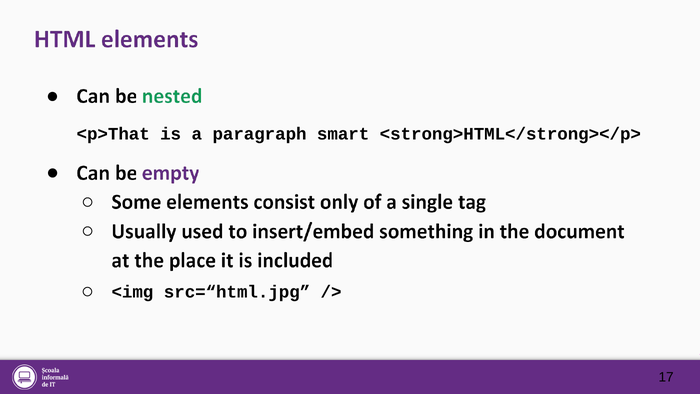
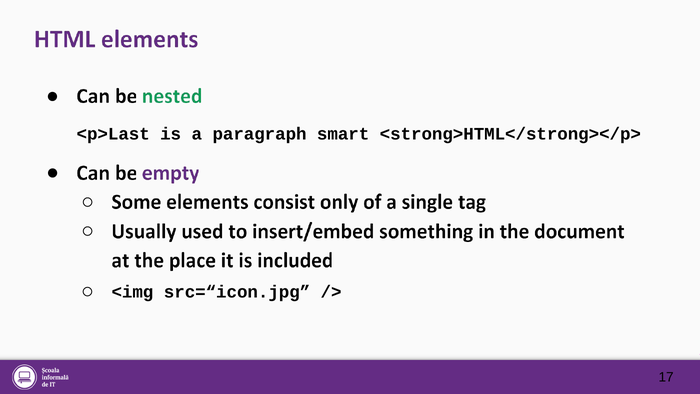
<p>That: <p>That -> <p>Last
src=“html.jpg: src=“html.jpg -> src=“icon.jpg
